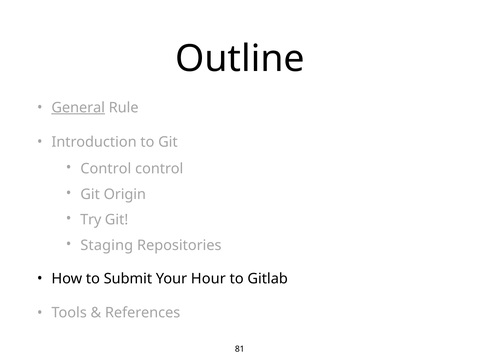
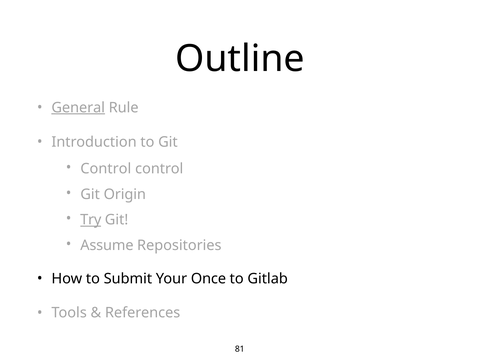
Try underline: none -> present
Staging: Staging -> Assume
Hour: Hour -> Once
